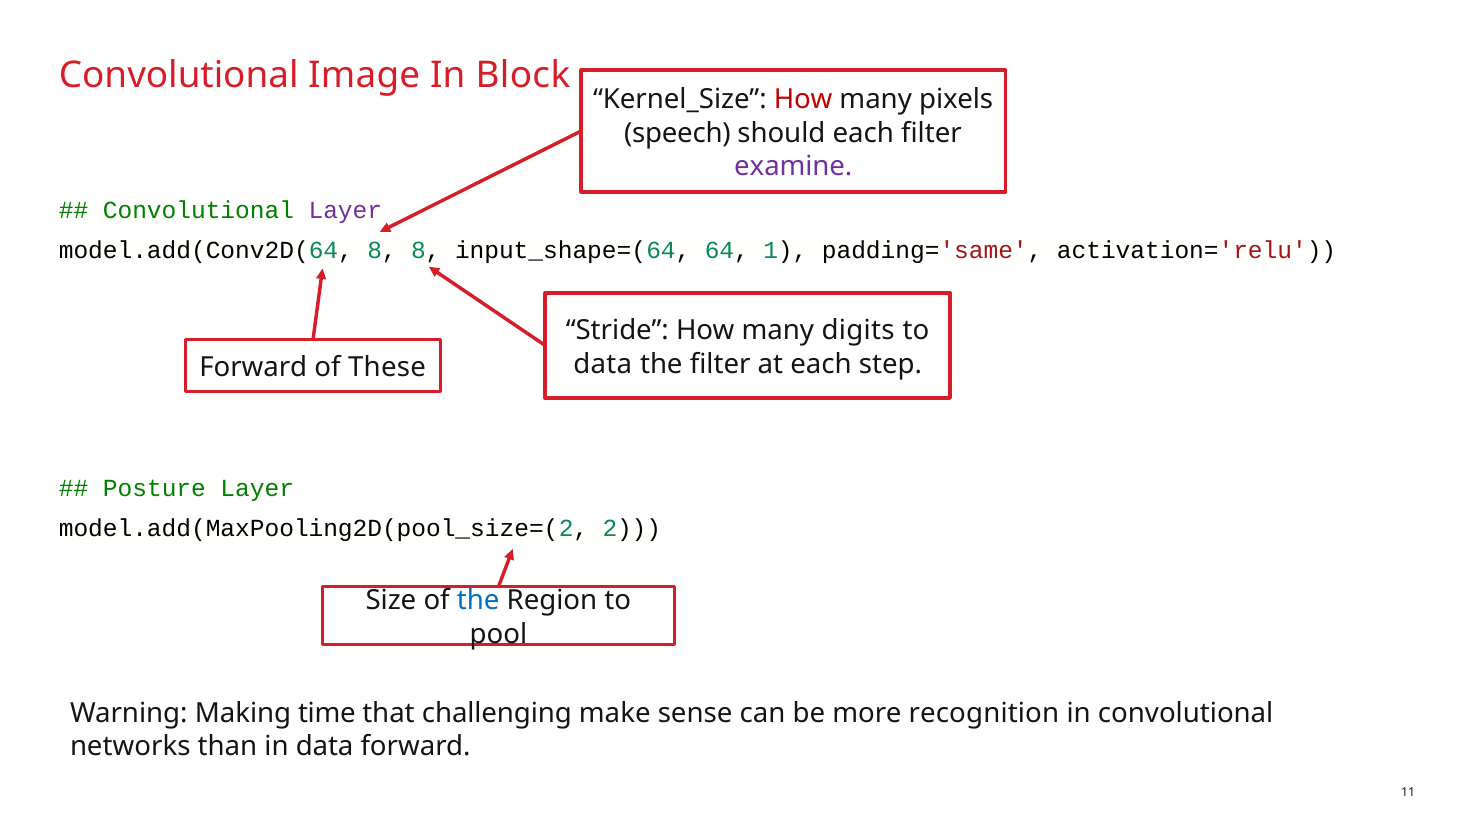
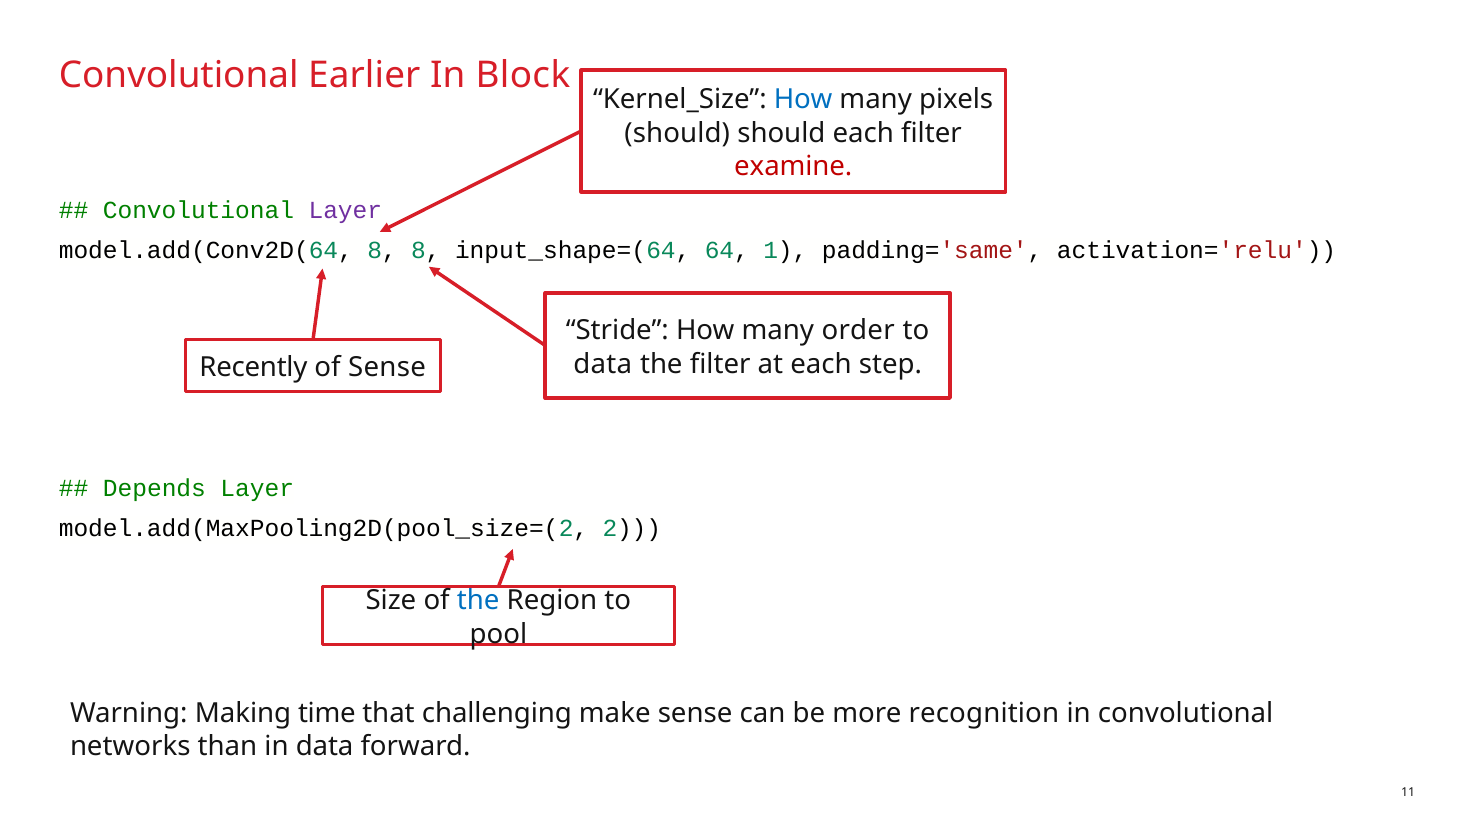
Image: Image -> Earlier
How at (803, 100) colour: red -> blue
speech at (677, 133): speech -> should
examine colour: purple -> red
digits: digits -> order
Forward at (253, 368): Forward -> Recently
of These: These -> Sense
Posture: Posture -> Depends
